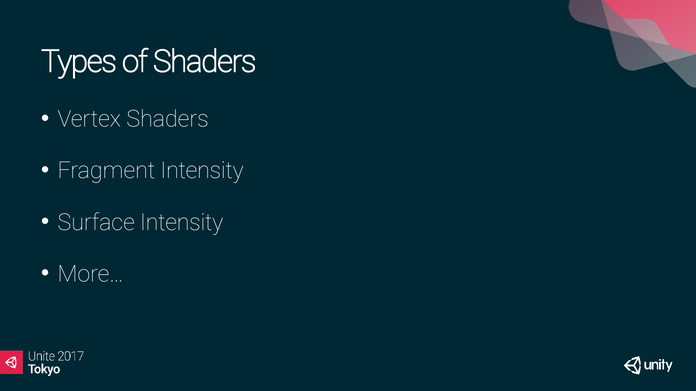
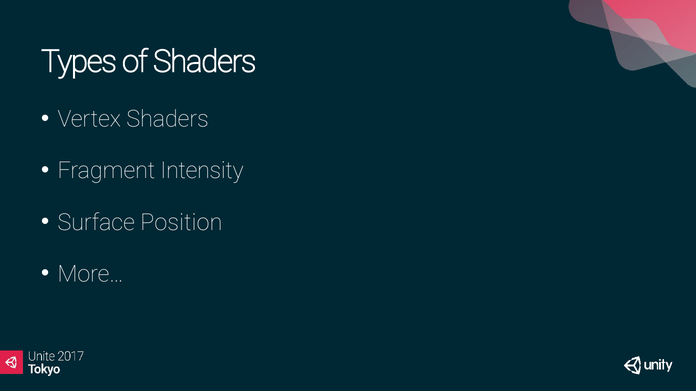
Surface Intensity: Intensity -> Position
